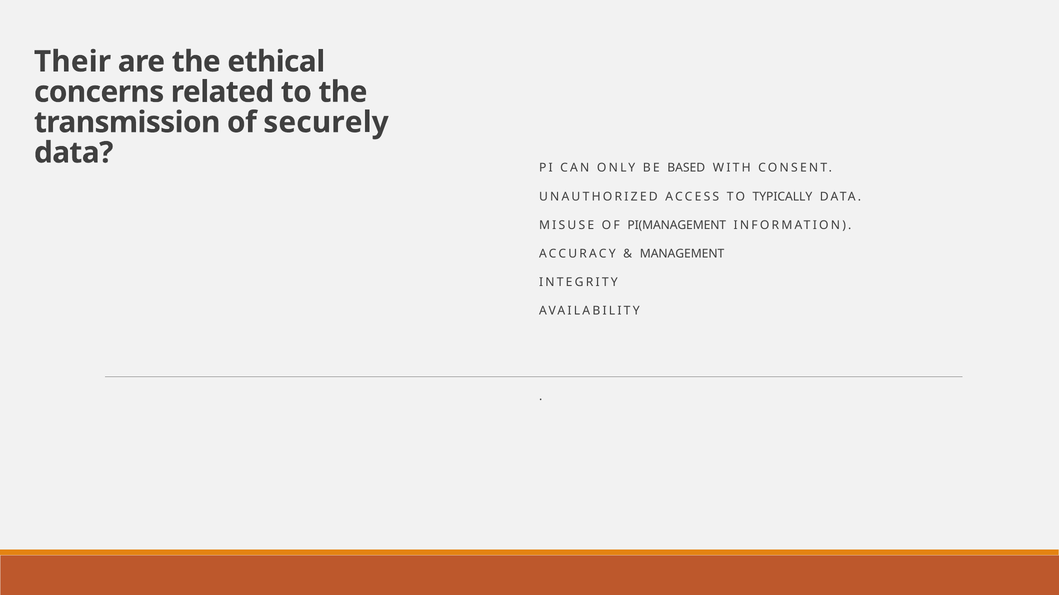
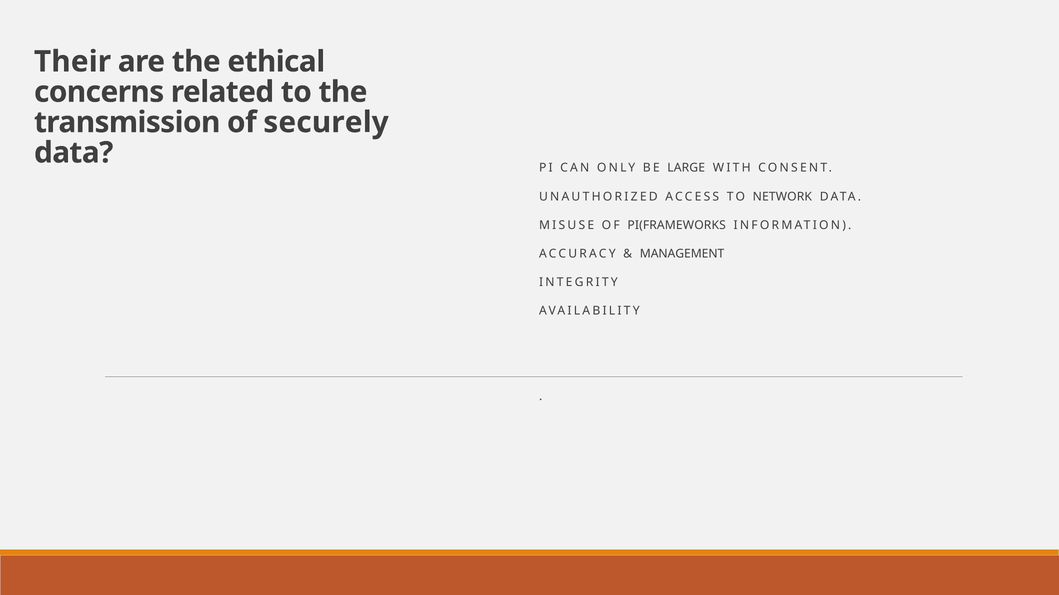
BASED: BASED -> LARGE
TYPICALLY: TYPICALLY -> NETWORK
PI(MANAGEMENT: PI(MANAGEMENT -> PI(FRAMEWORKS
